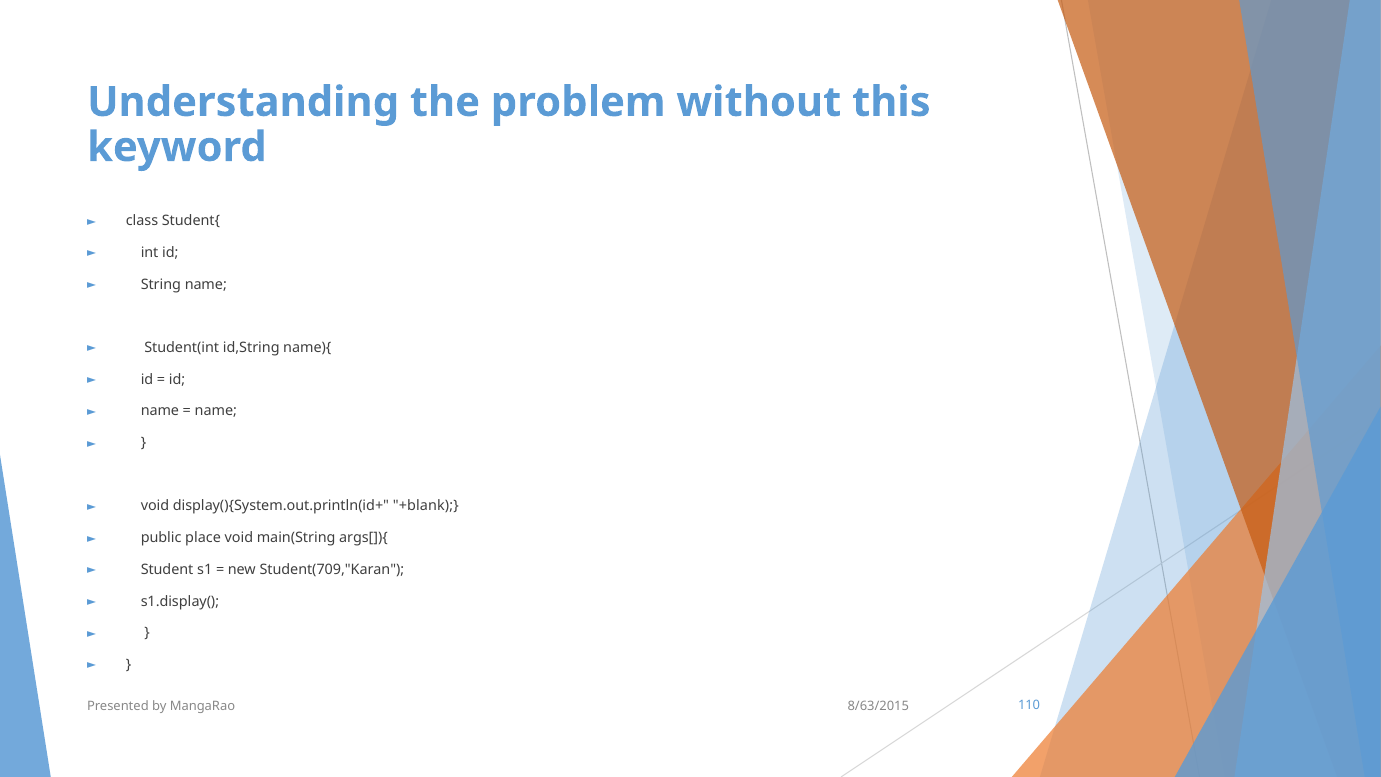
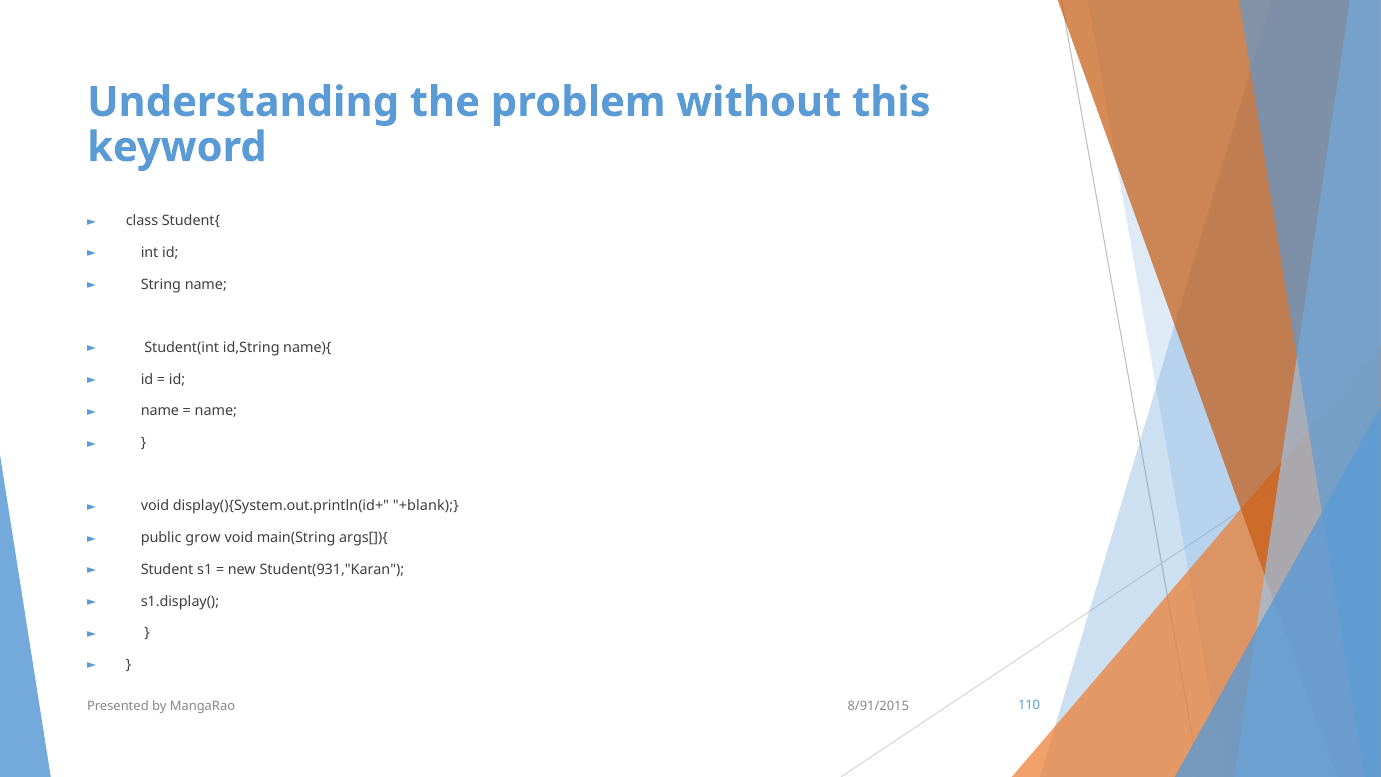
place: place -> grow
Student(709,"Karan: Student(709,"Karan -> Student(931,"Karan
8/63/2015: 8/63/2015 -> 8/91/2015
